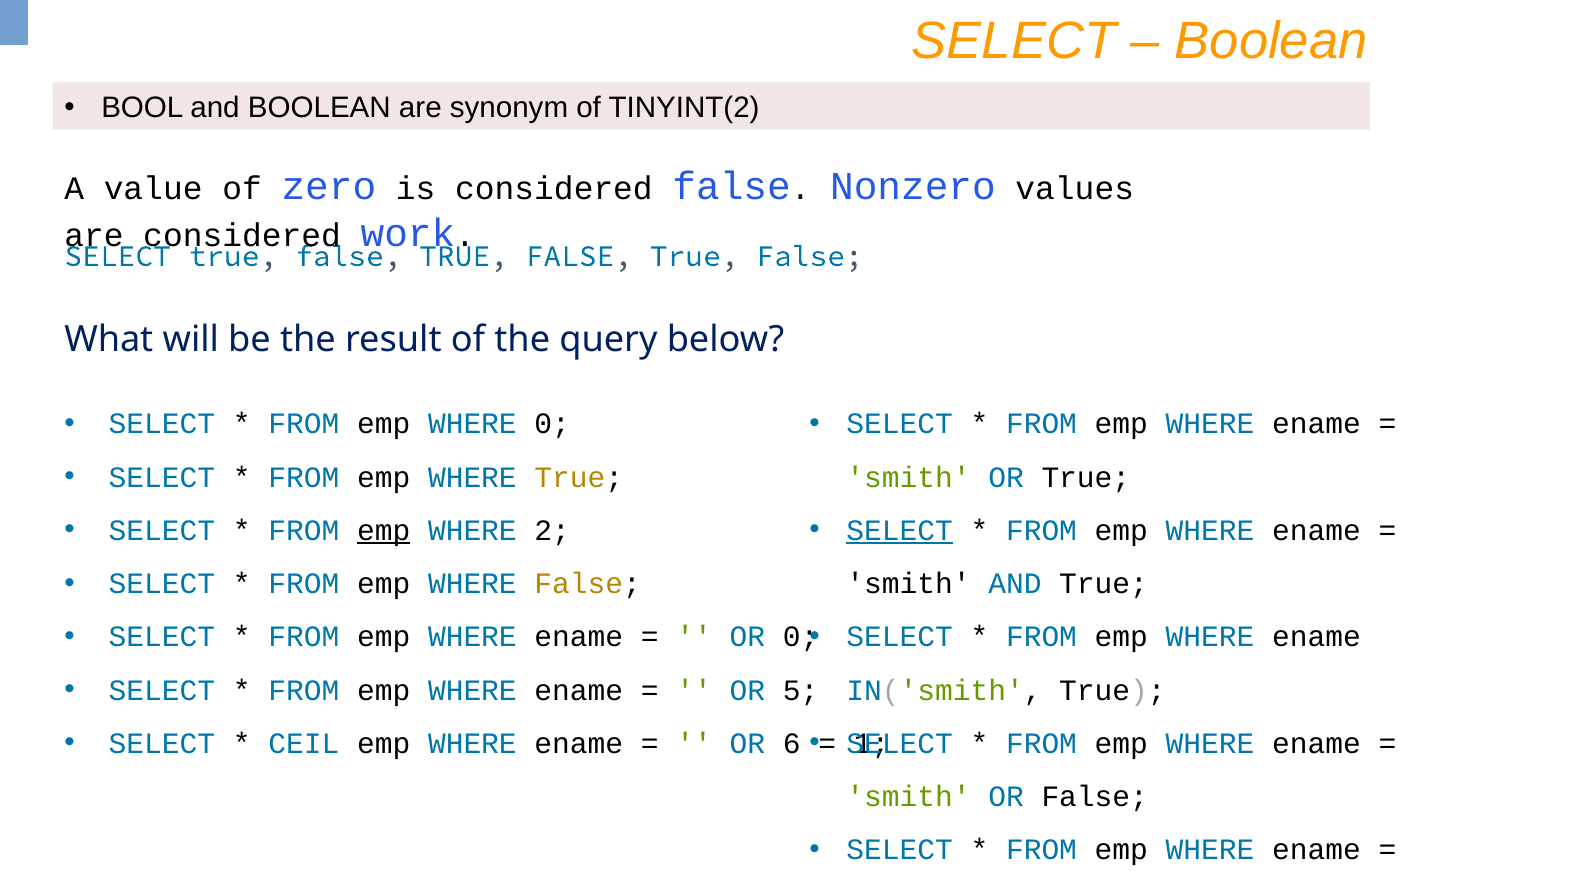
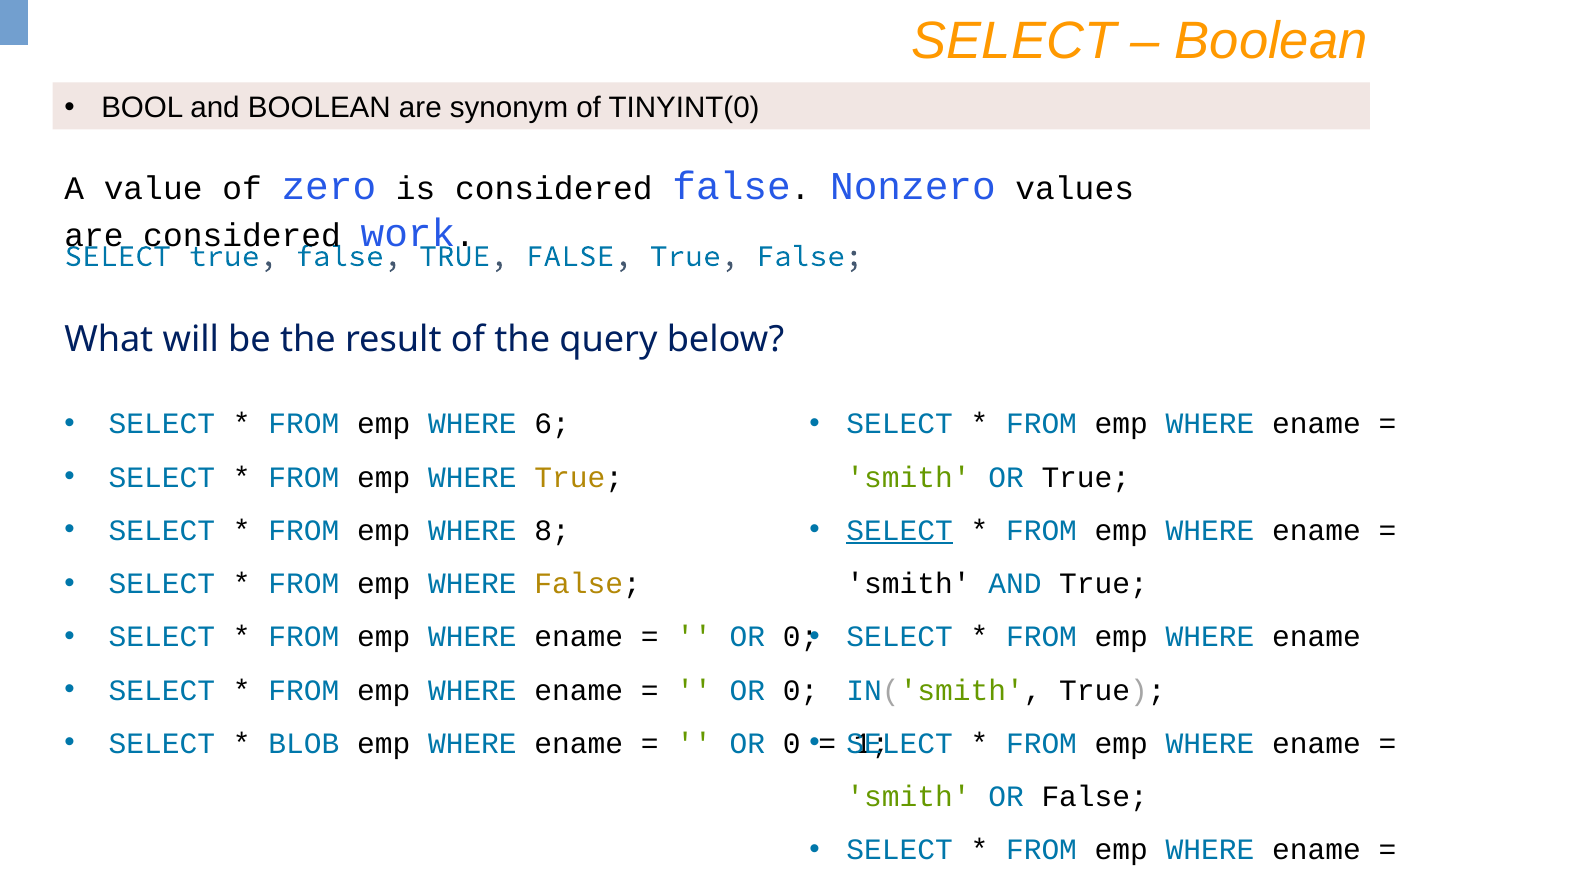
TINYINT(2: TINYINT(2 -> TINYINT(0
WHERE 0: 0 -> 6
emp at (384, 531) underline: present -> none
2: 2 -> 8
5 at (801, 690): 5 -> 0
CEIL: CEIL -> BLOB
6 at (792, 744): 6 -> 0
